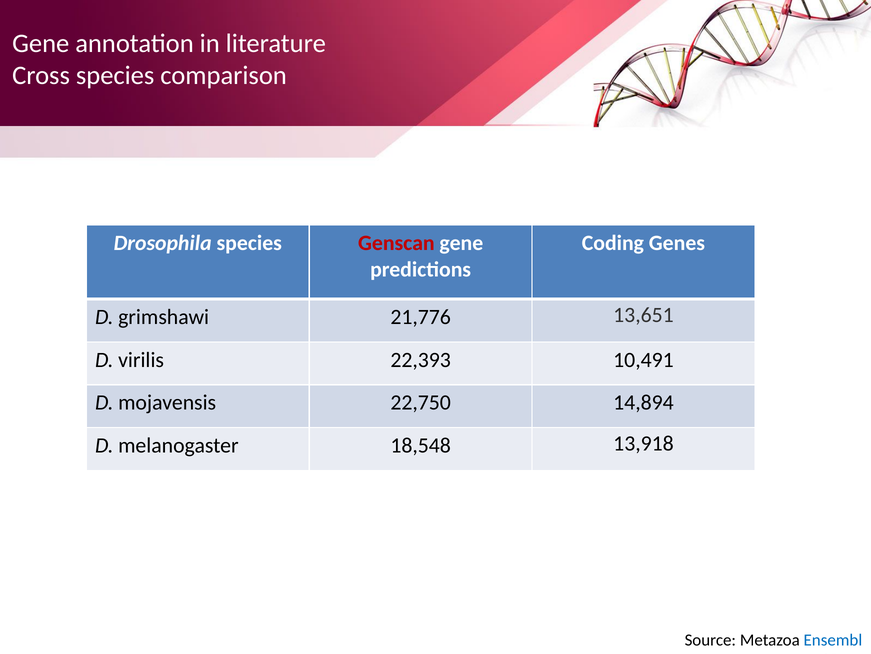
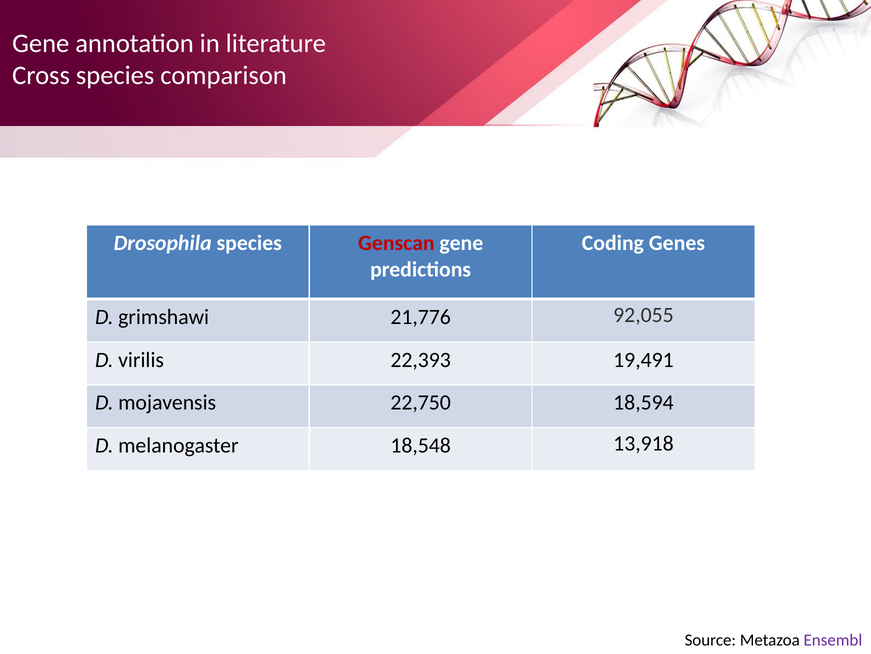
13,651: 13,651 -> 92,055
10,491: 10,491 -> 19,491
14,894: 14,894 -> 18,594
Ensembl colour: blue -> purple
